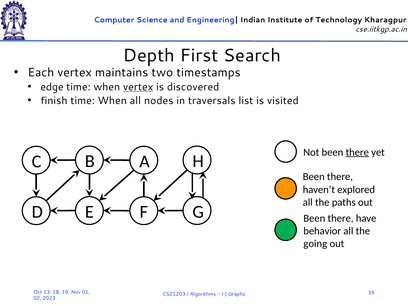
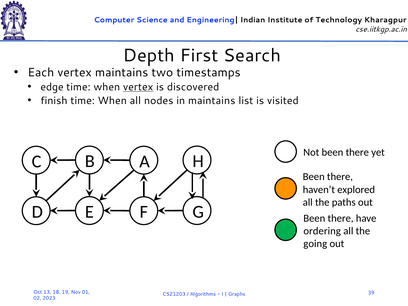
in traversals: traversals -> maintains
there at (357, 152) underline: present -> none
behavior: behavior -> ordering
